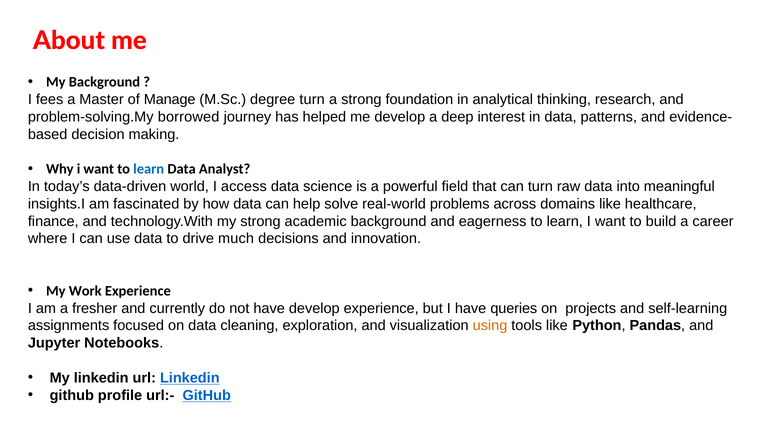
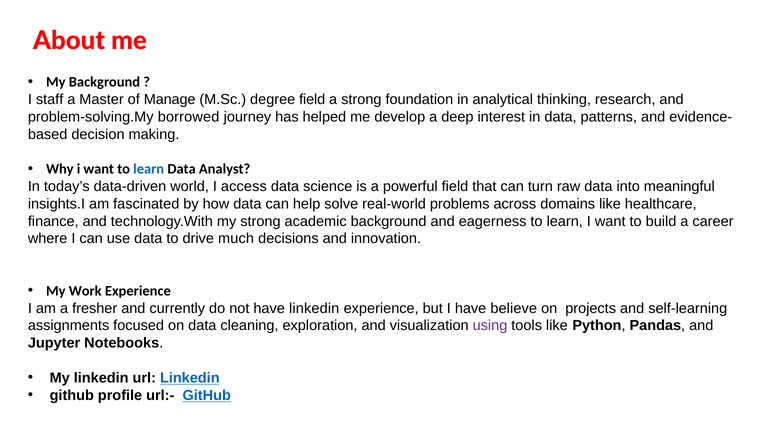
fees: fees -> staff
degree turn: turn -> field
have develop: develop -> linkedin
queries: queries -> believe
using colour: orange -> purple
